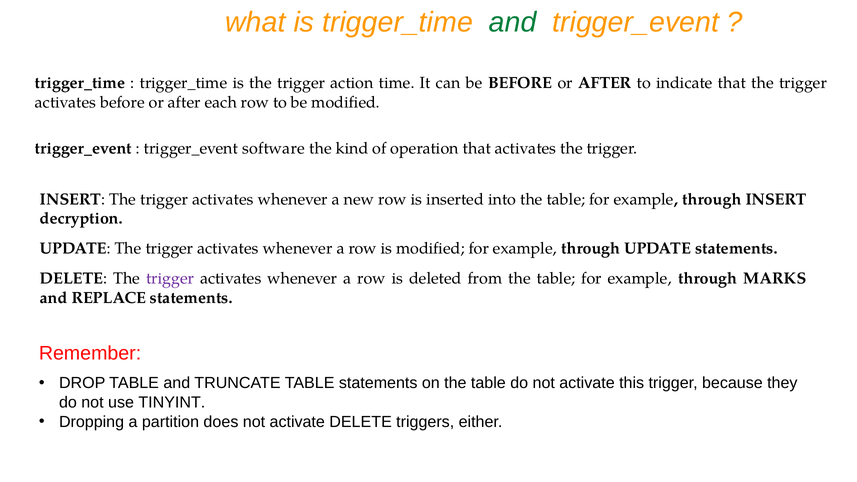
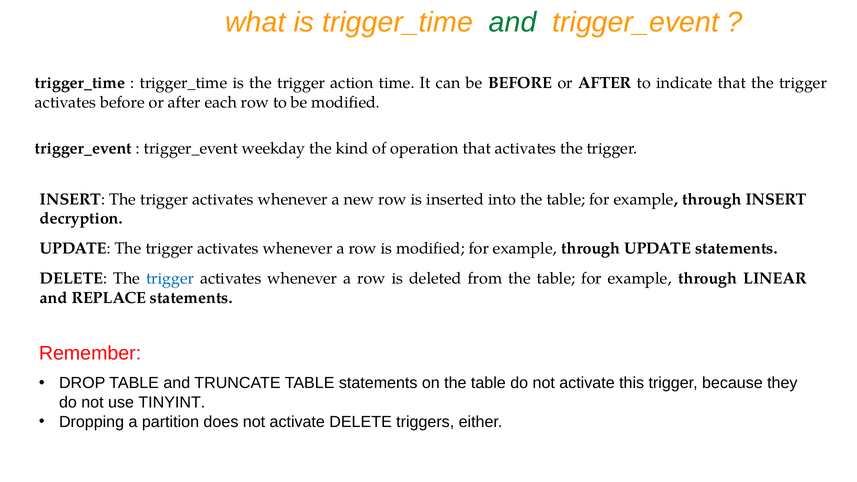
software: software -> weekday
trigger at (170, 279) colour: purple -> blue
MARKS: MARKS -> LINEAR
